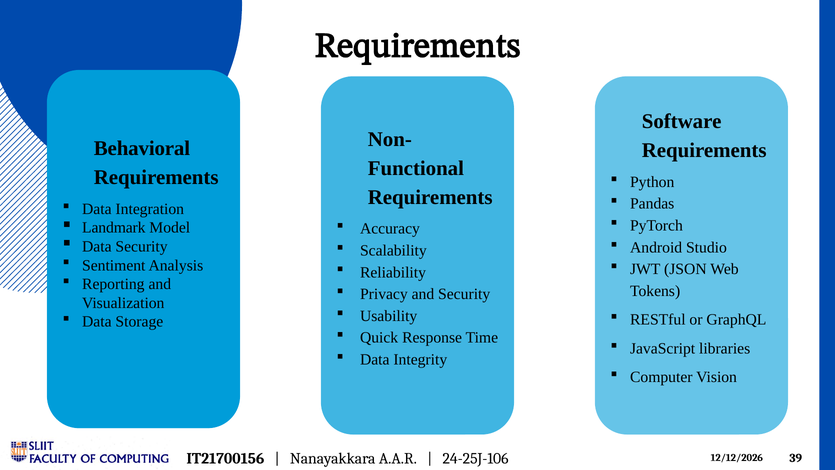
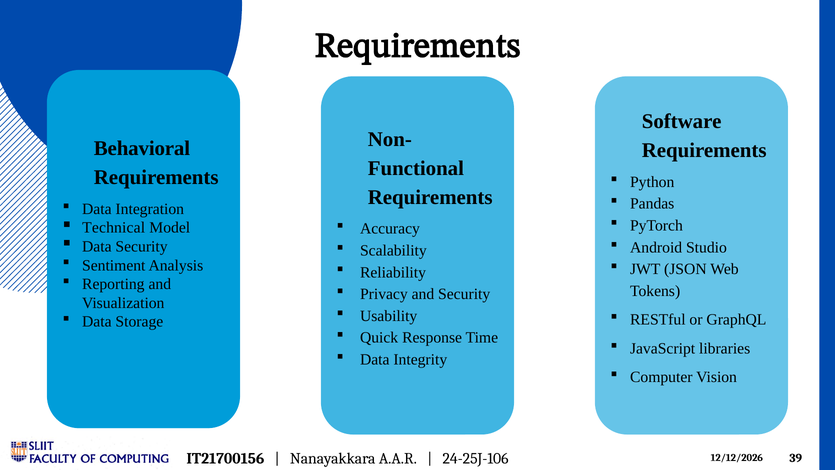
Landmark: Landmark -> Technical
